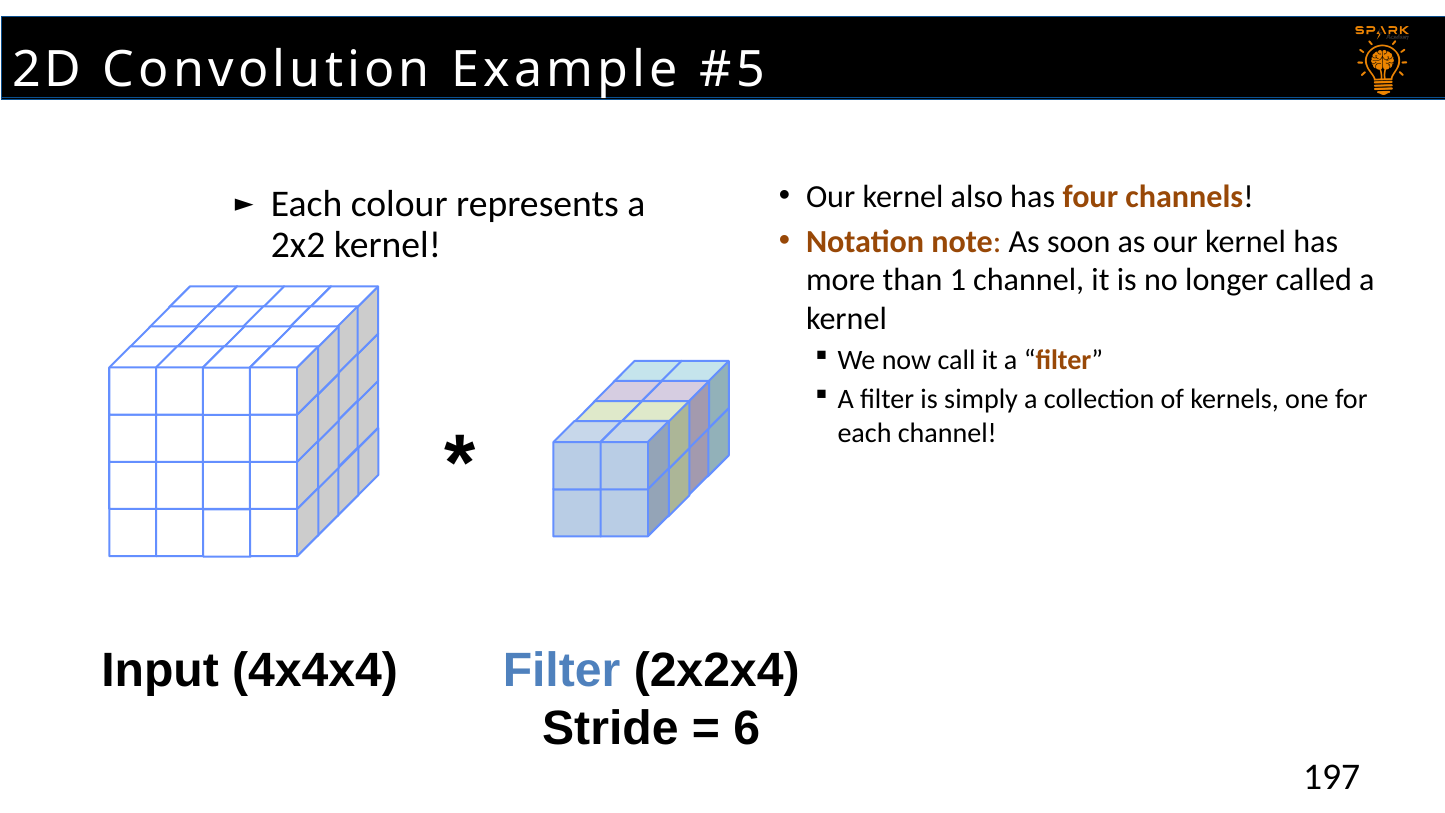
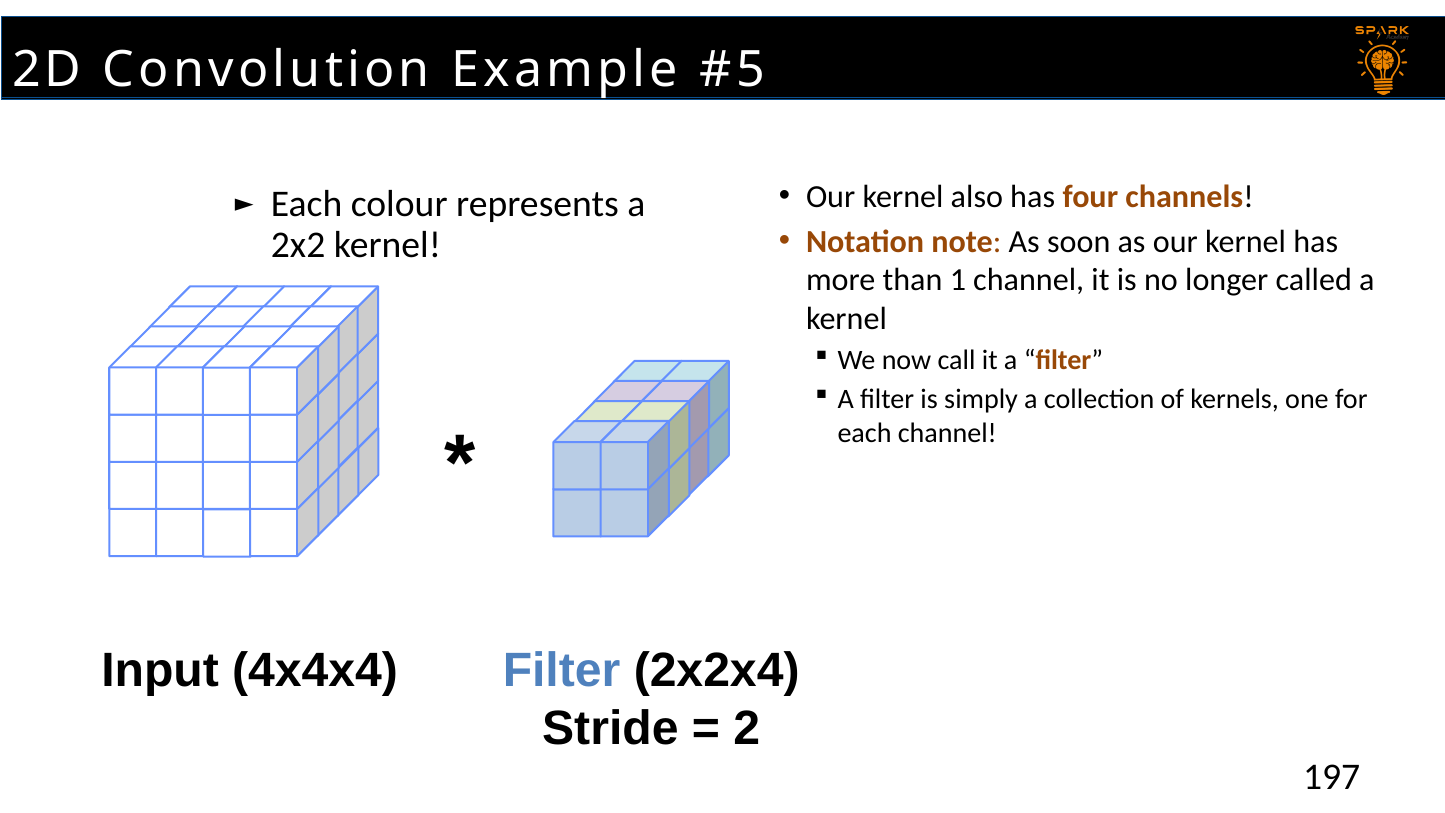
6: 6 -> 2
